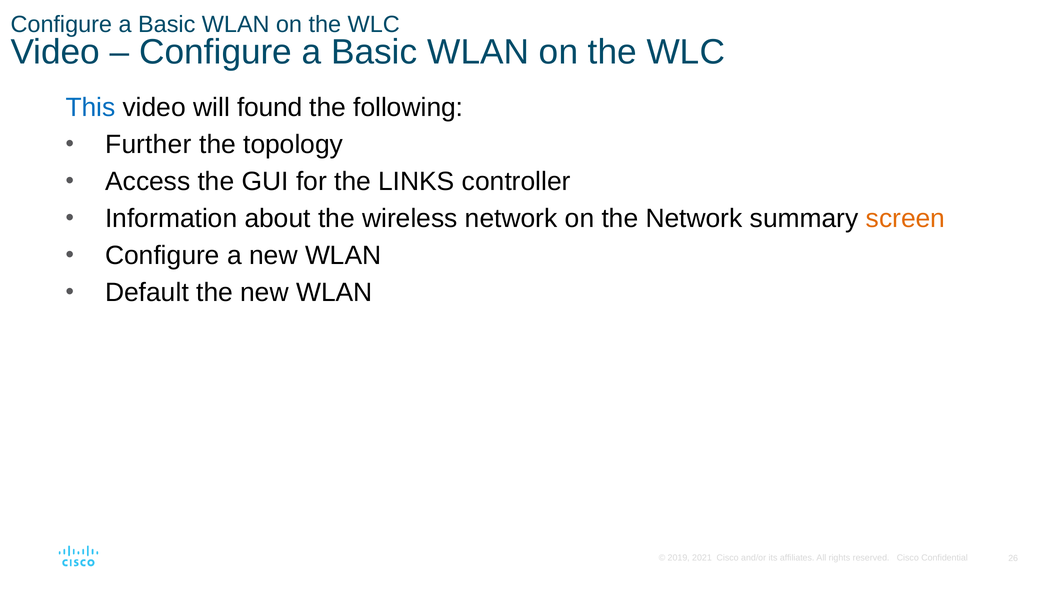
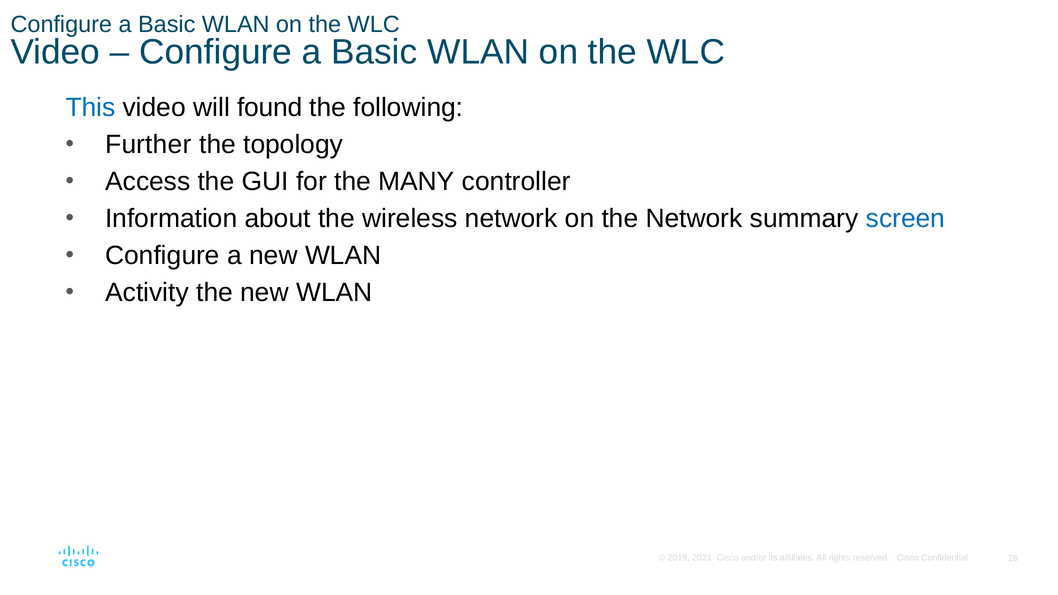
LINKS: LINKS -> MANY
screen colour: orange -> blue
Default: Default -> Activity
